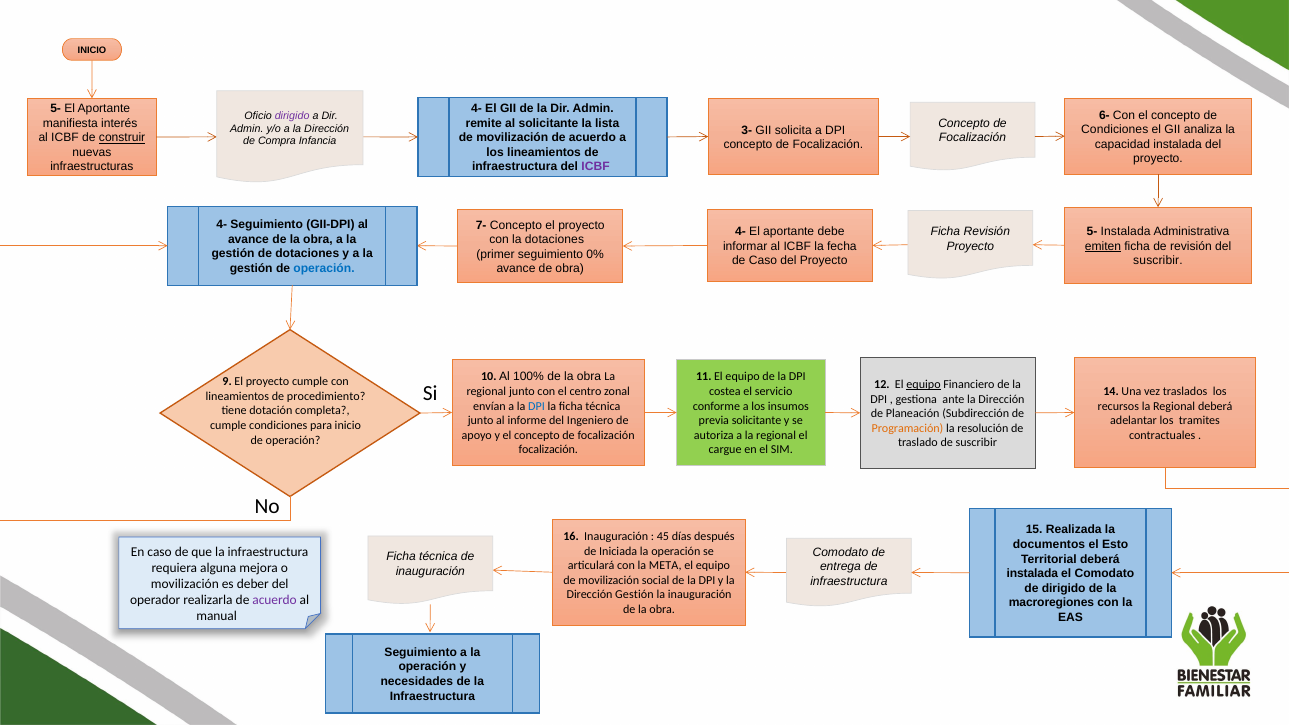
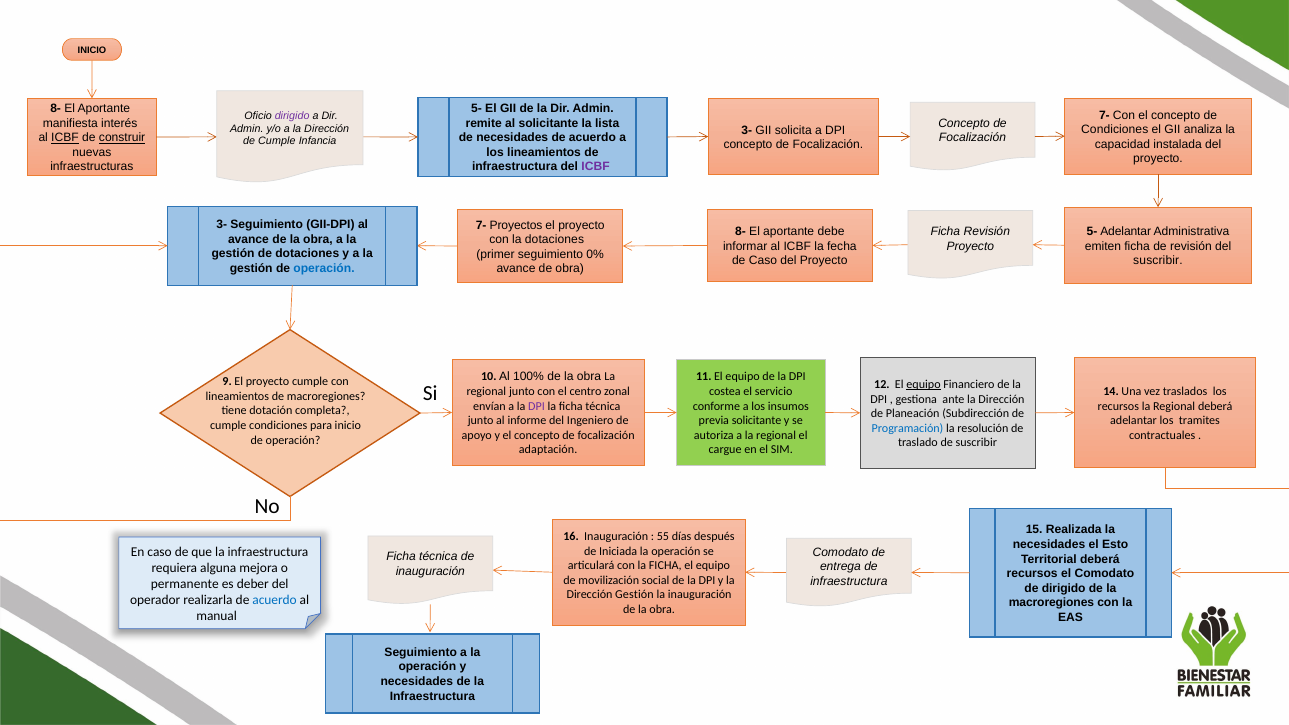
5- at (56, 109): 5- -> 8-
4- at (477, 109): 4- -> 5-
6- at (1104, 115): 6- -> 7-
ICBF at (65, 138) underline: none -> present
movilización at (512, 138): movilización -> necesidades
de Compra: Compra -> Cumple
4- at (222, 225): 4- -> 3-
7- Concepto: Concepto -> Proyectos
5- Instalada: Instalada -> Adelantar
4- at (741, 232): 4- -> 8-
emiten underline: present -> none
de procedimiento: procedimiento -> macroregiones
DPI at (537, 406) colour: blue -> purple
Programación colour: orange -> blue
focalización at (548, 450): focalización -> adaptación
45: 45 -> 55
documentos at (1049, 545): documentos -> necesidades
con la META: META -> FICHA
instalada at (1032, 574): instalada -> recursos
movilización at (185, 584): movilización -> permanente
acuerdo at (275, 600) colour: purple -> blue
